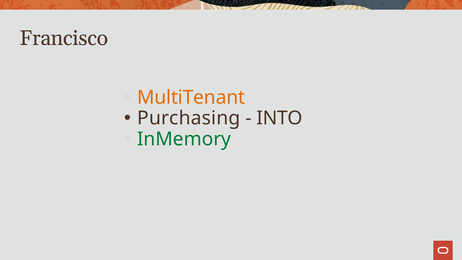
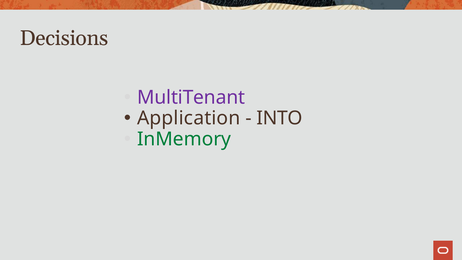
Francisco: Francisco -> Decisions
MultiTenant colour: orange -> purple
Purchasing: Purchasing -> Application
